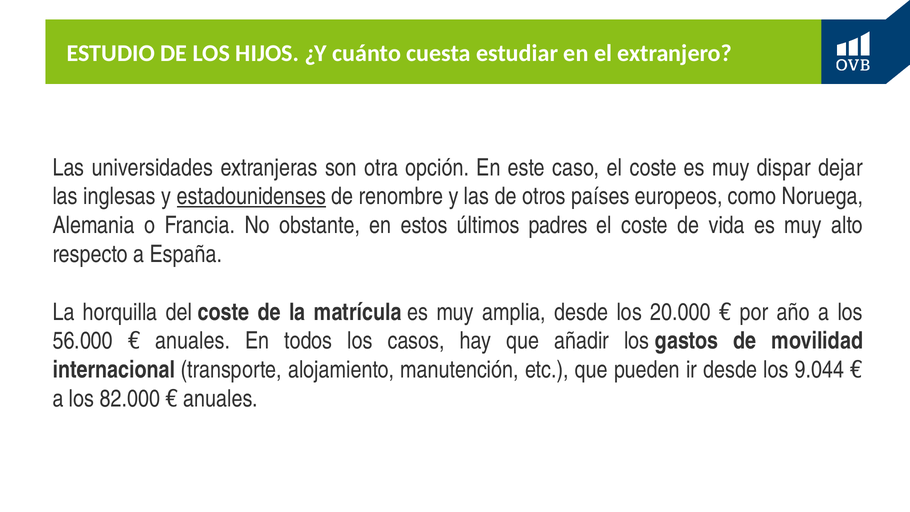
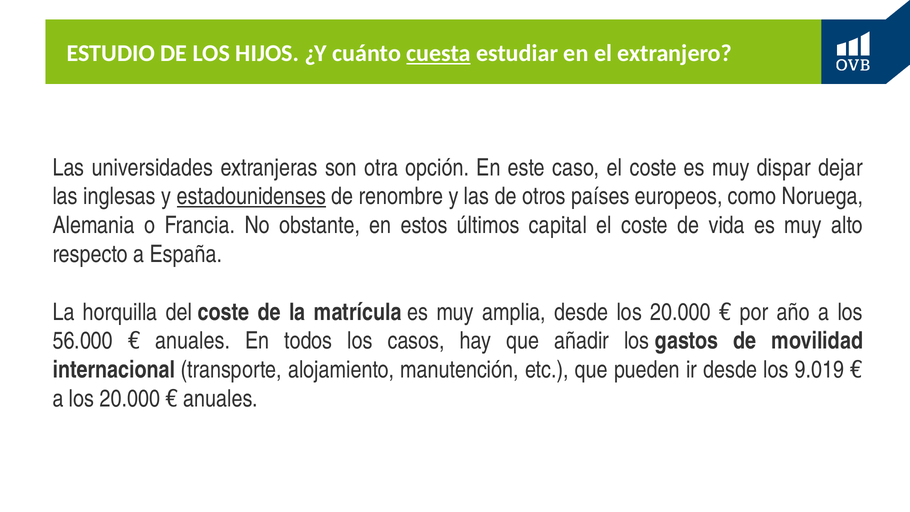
cuesta underline: none -> present
padres: padres -> capital
9.044: 9.044 -> 9.019
a los 82.000: 82.000 -> 20.000
